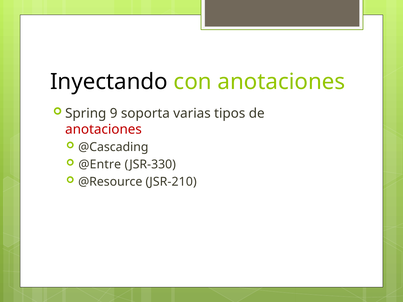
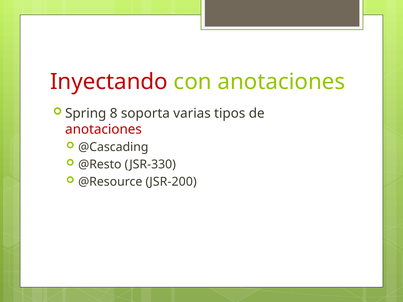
Inyectando colour: black -> red
9: 9 -> 8
@Entre: @Entre -> @Resto
JSR-210: JSR-210 -> JSR-200
